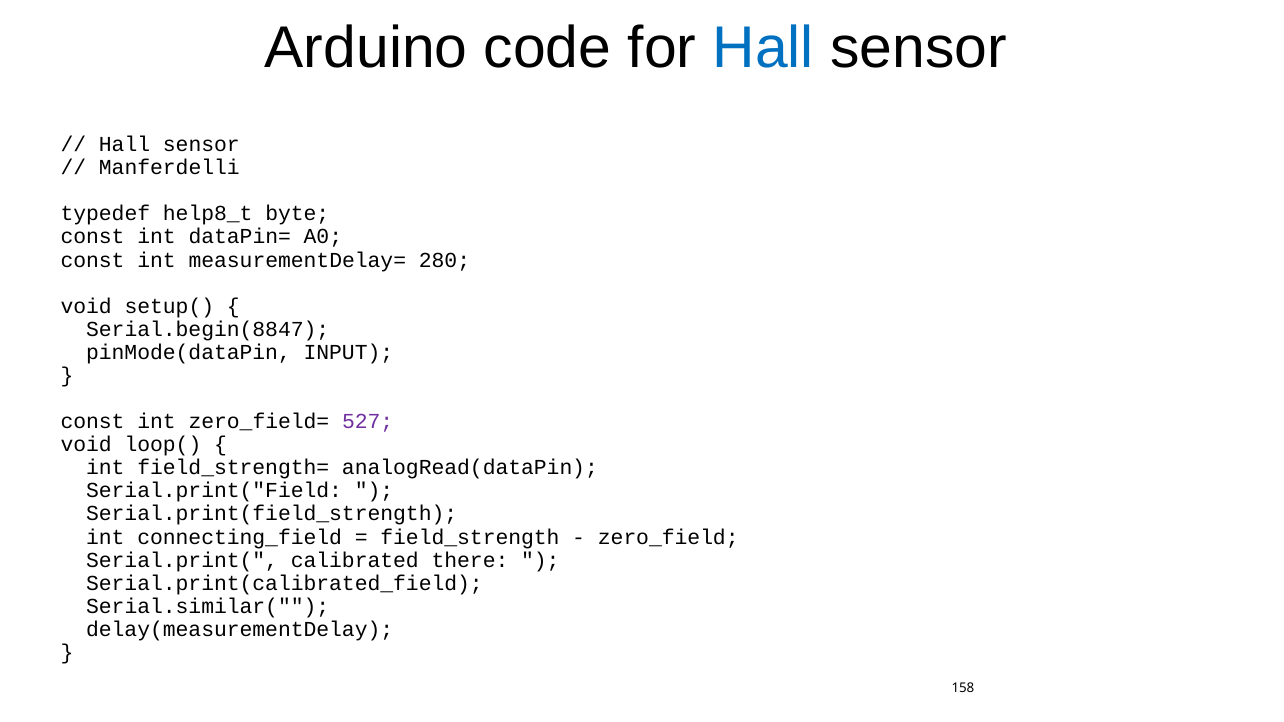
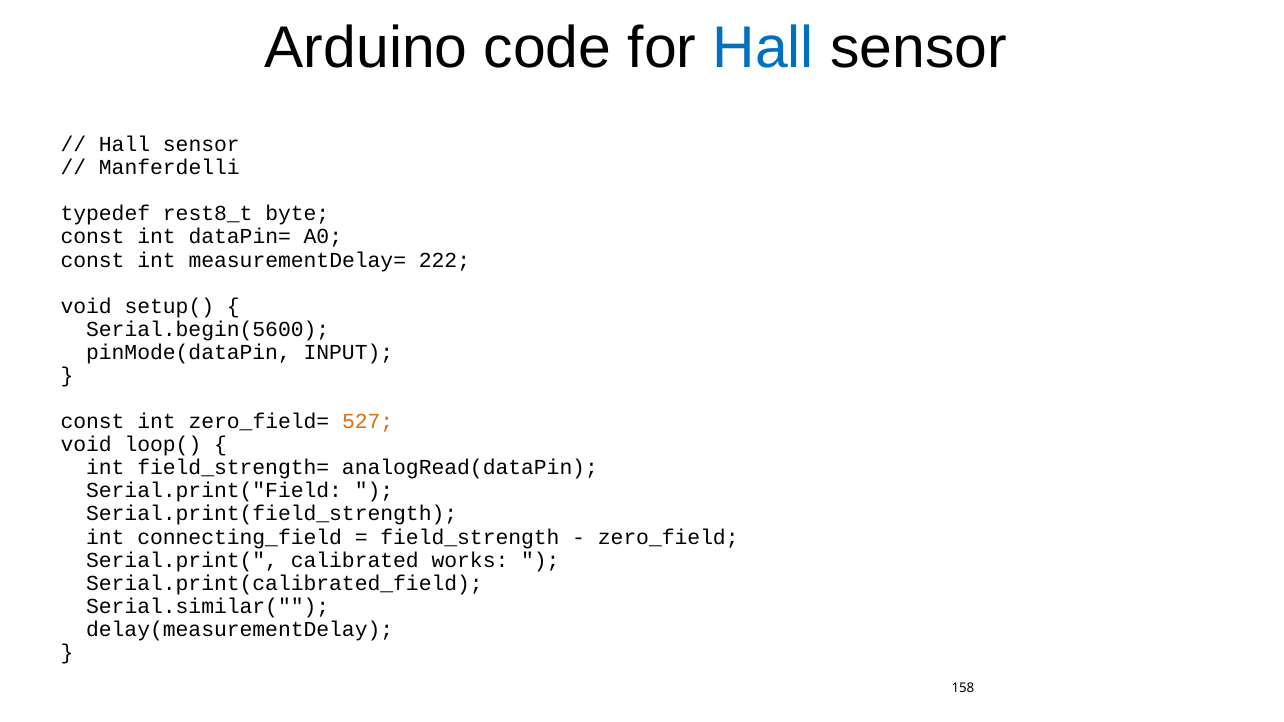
help8_t: help8_t -> rest8_t
280: 280 -> 222
Serial.begin(8847: Serial.begin(8847 -> Serial.begin(5600
527 colour: purple -> orange
there: there -> works
